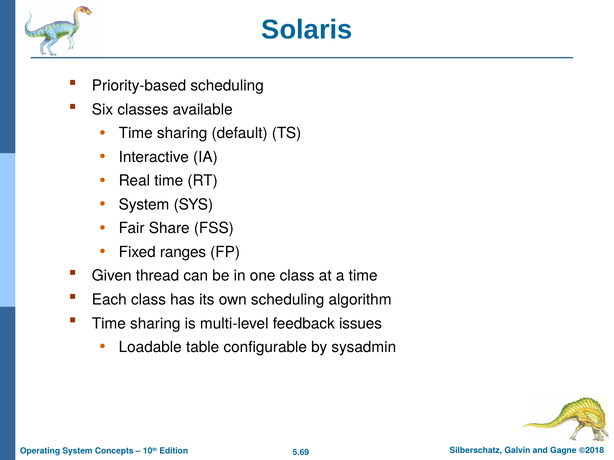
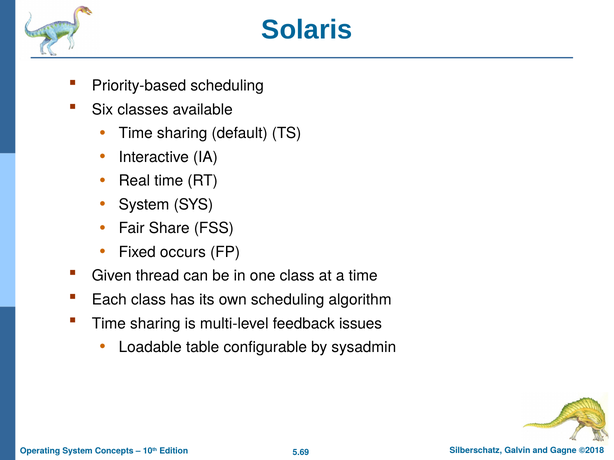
ranges: ranges -> occurs
